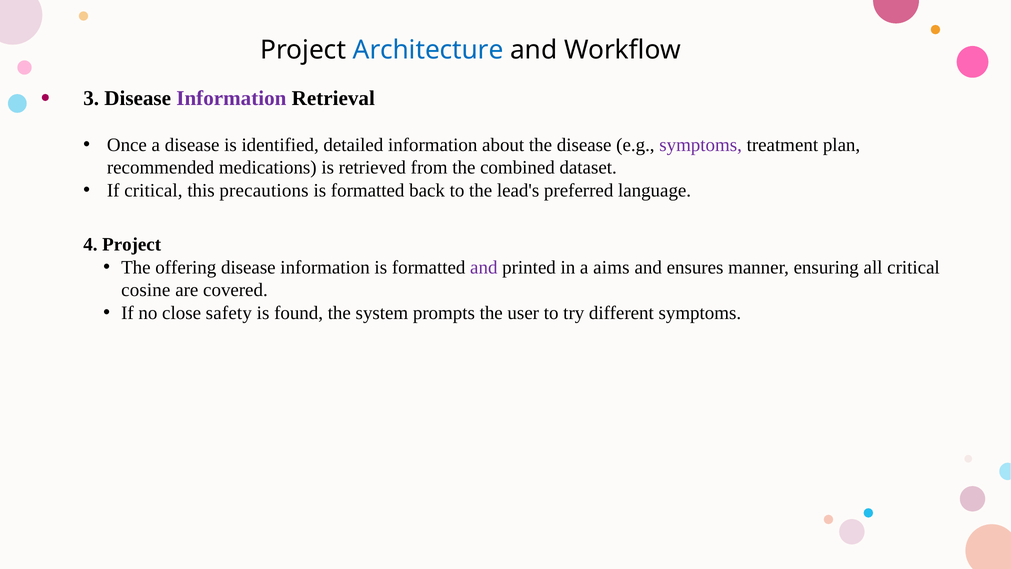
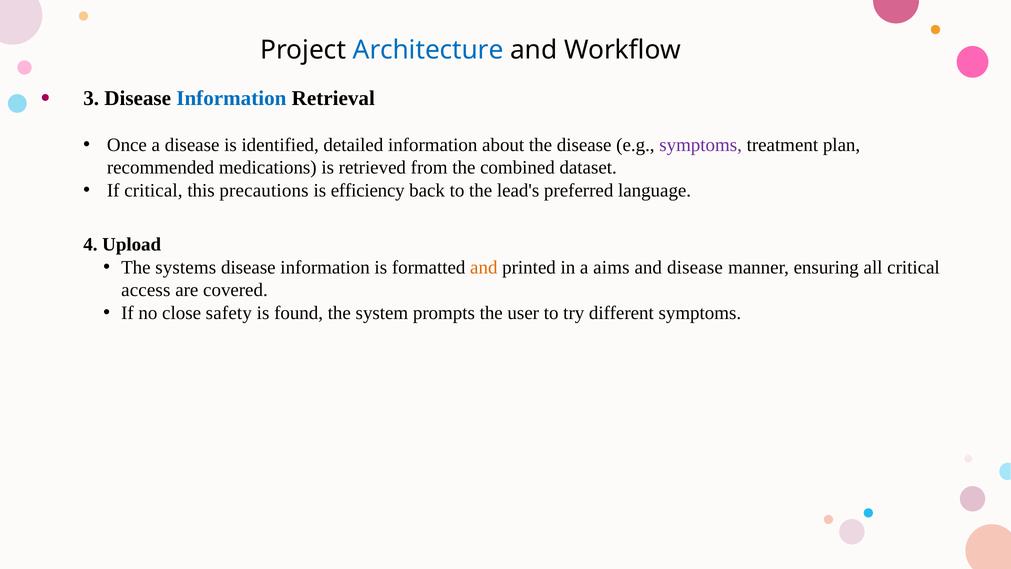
Information at (231, 98) colour: purple -> blue
formatted at (368, 190): formatted -> efficiency
4 Project: Project -> Upload
offering: offering -> systems
and at (484, 267) colour: purple -> orange
and ensures: ensures -> disease
cosine: cosine -> access
